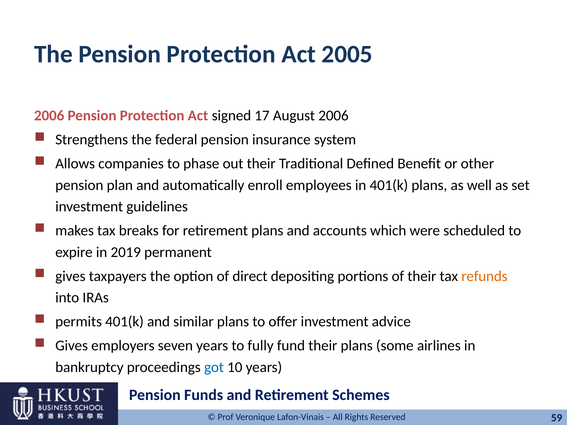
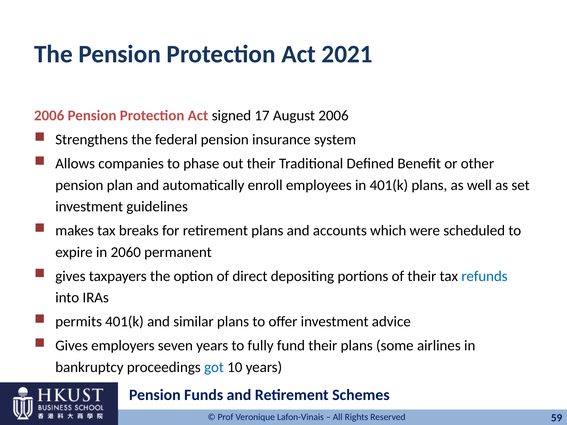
2005: 2005 -> 2021
2019: 2019 -> 2060
refunds colour: orange -> blue
